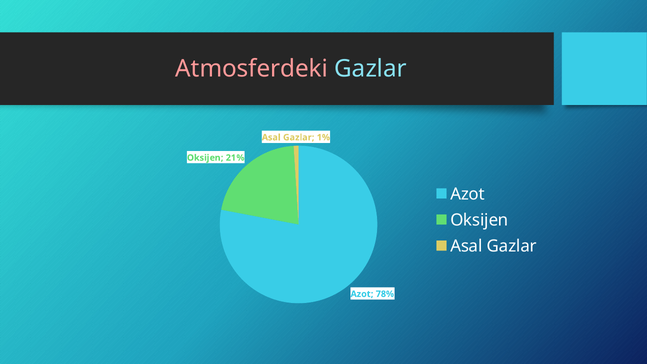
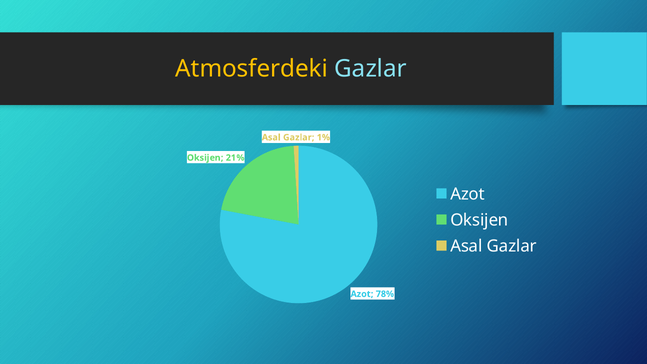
Atmosferdeki colour: pink -> yellow
